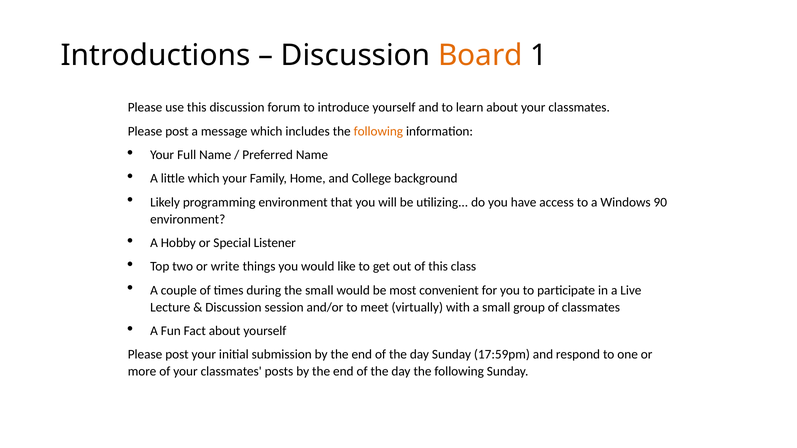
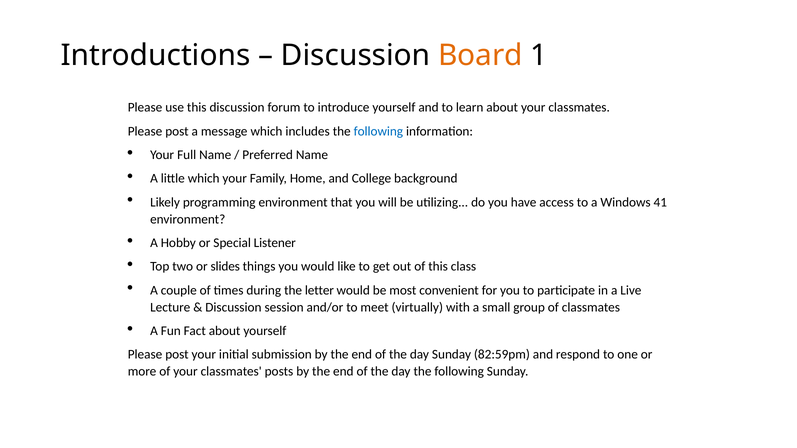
following at (378, 131) colour: orange -> blue
90: 90 -> 41
write: write -> slides
the small: small -> letter
17:59pm: 17:59pm -> 82:59pm
